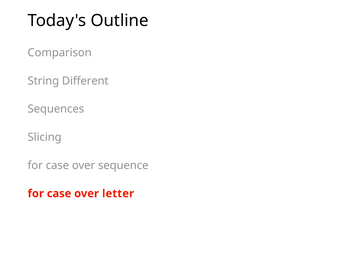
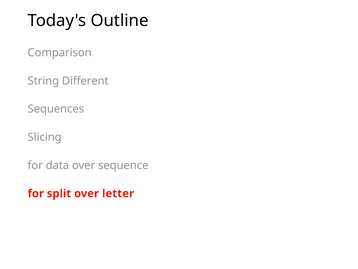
case at (57, 165): case -> data
case at (59, 193): case -> split
